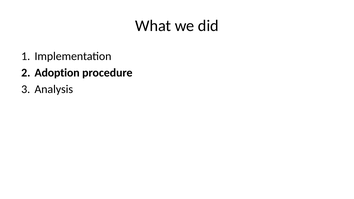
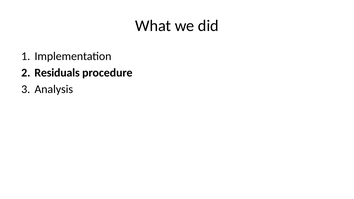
Adoption: Adoption -> Residuals
